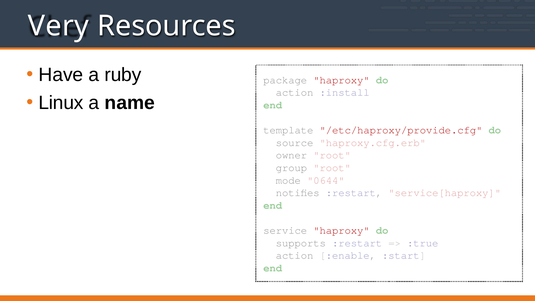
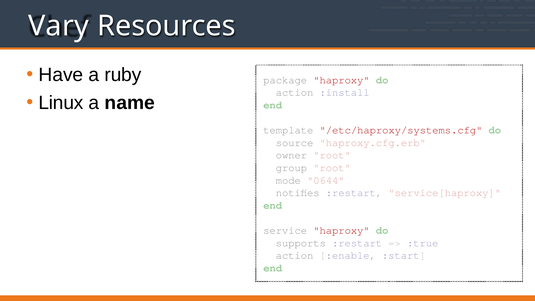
Very: Very -> Vary
/etc/haproxy/provide.cfg: /etc/haproxy/provide.cfg -> /etc/haproxy/systems.cfg
